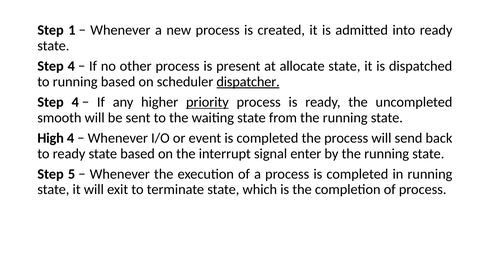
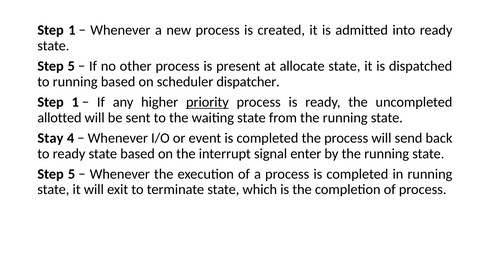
4 at (71, 66): 4 -> 5
dispatcher underline: present -> none
4 at (75, 102): 4 -> 1
smooth: smooth -> allotted
High: High -> Stay
